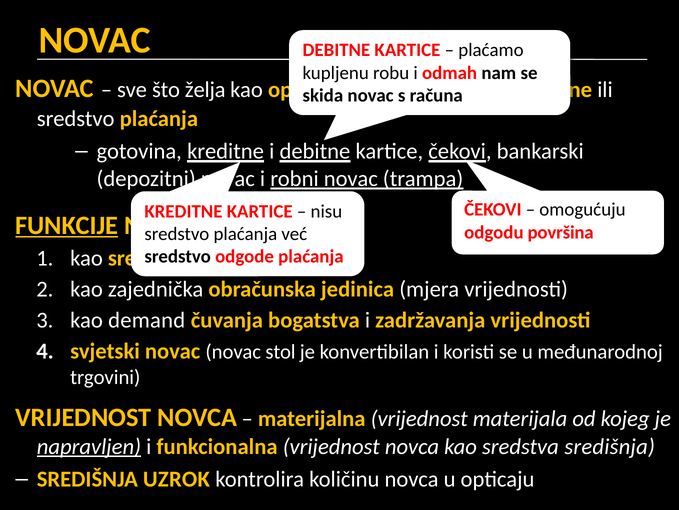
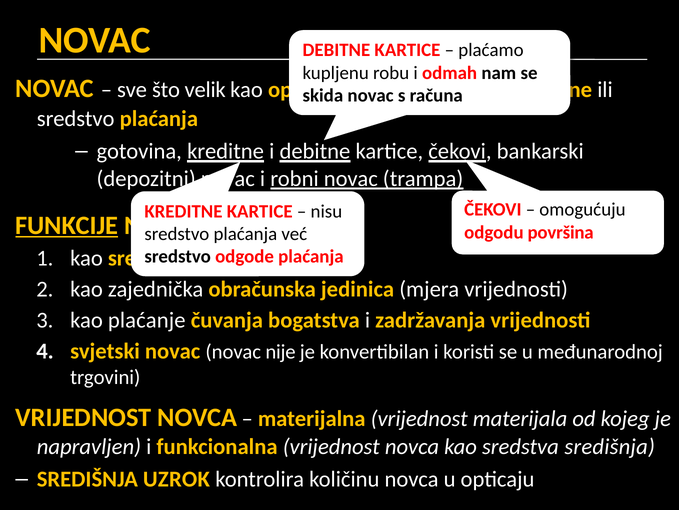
želja: želja -> velik
demand: demand -> plaćanje
stol: stol -> nije
napravljen underline: present -> none
